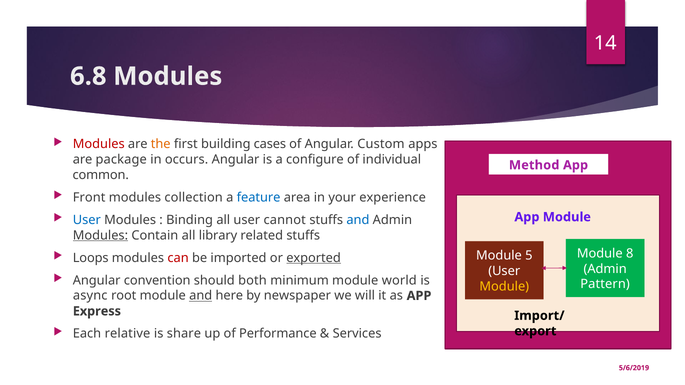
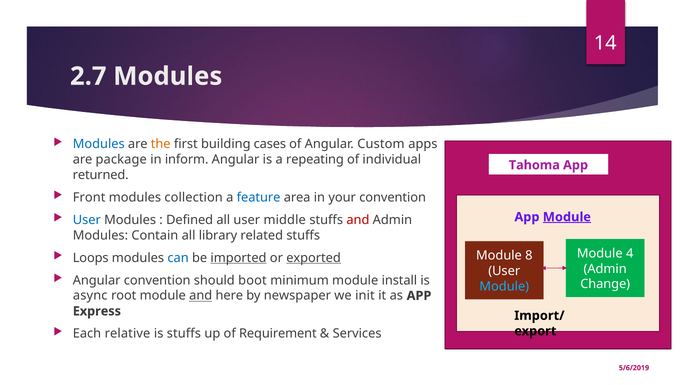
6.8: 6.8 -> 2.7
Modules at (99, 144) colour: red -> blue
occurs: occurs -> inform
configure: configure -> repeating
Method: Method -> Tahoma
common: common -> returned
your experience: experience -> convention
Binding: Binding -> Defined
cannot: cannot -> middle
and at (358, 220) colour: blue -> red
Module at (567, 217) underline: none -> present
Modules at (100, 235) underline: present -> none
8: 8 -> 4
5: 5 -> 8
can colour: red -> blue
imported underline: none -> present
both: both -> boot
world: world -> install
Pattern: Pattern -> Change
Module at (504, 287) colour: yellow -> light blue
will: will -> init
is share: share -> stuffs
Performance: Performance -> Requirement
